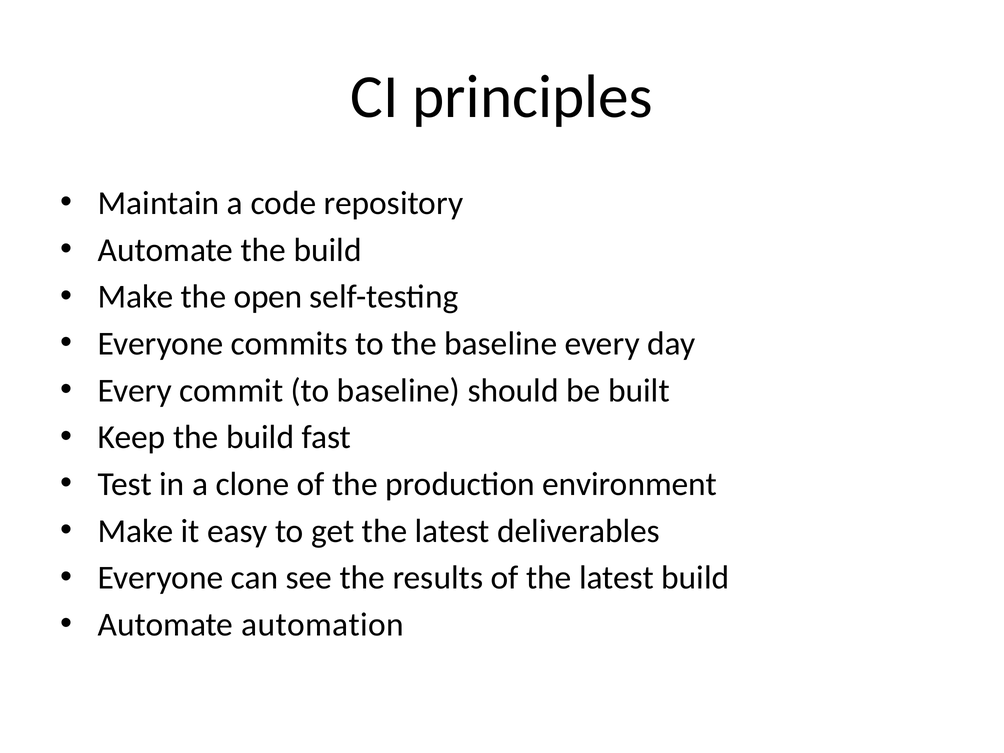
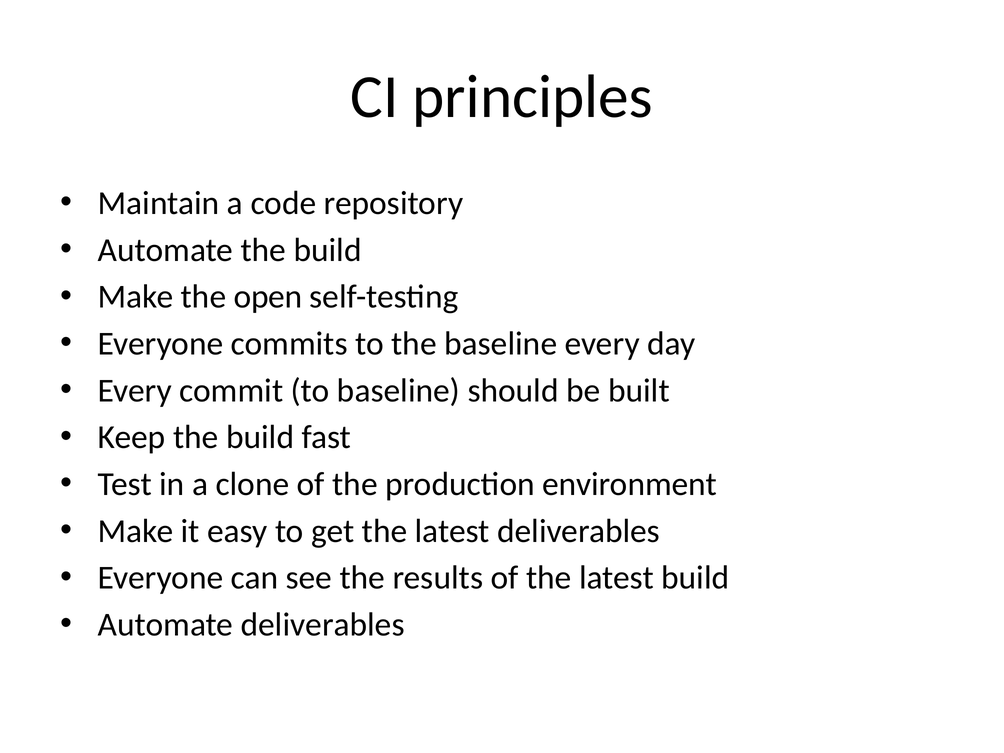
Automate automation: automation -> deliverables
